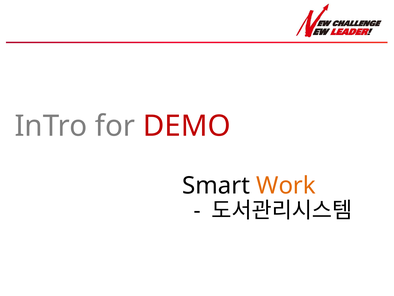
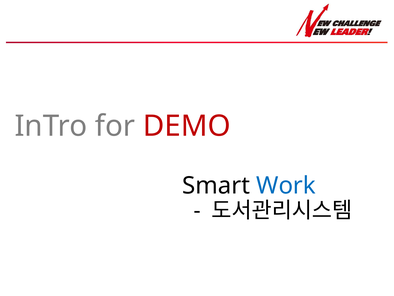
Work colour: orange -> blue
